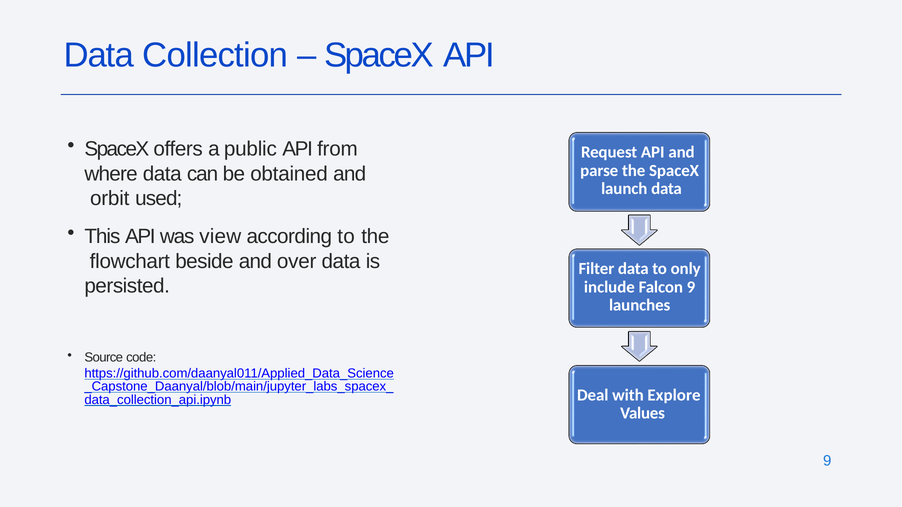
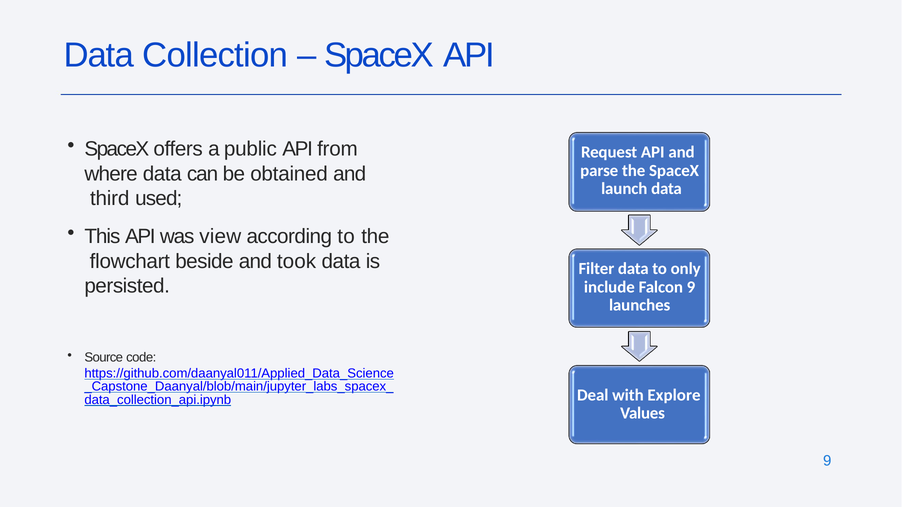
orbit: orbit -> third
over: over -> took
